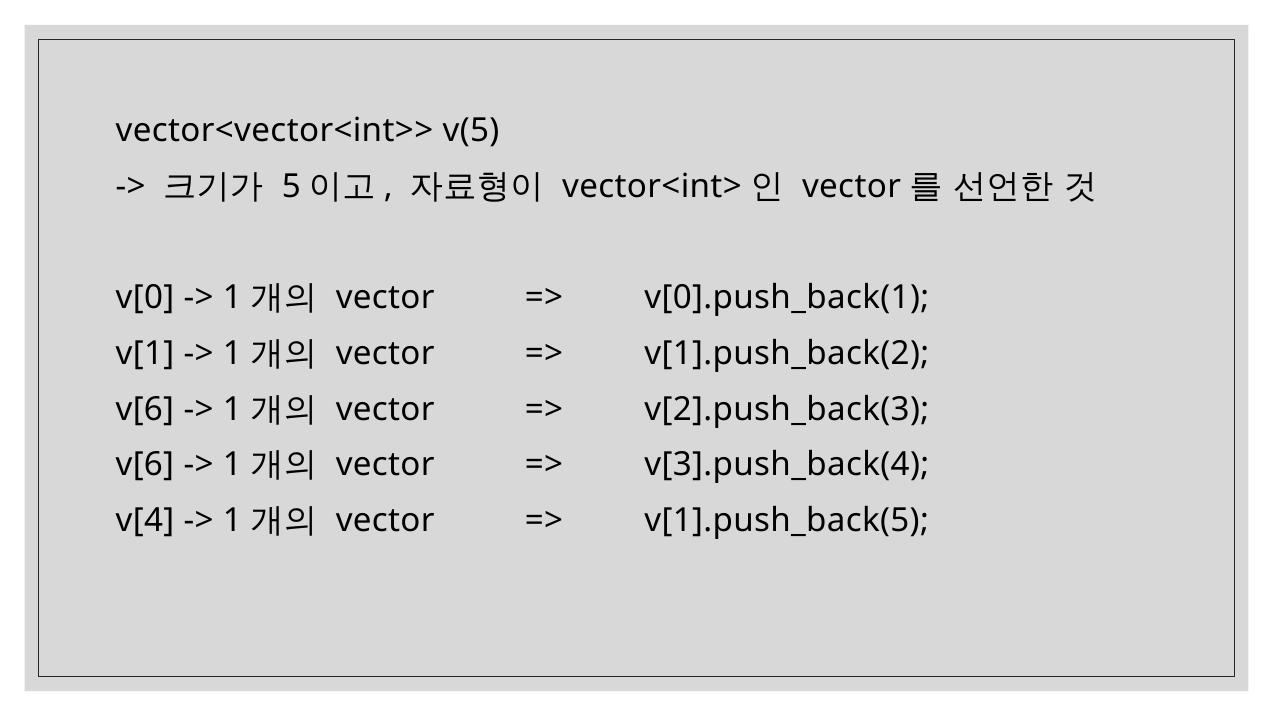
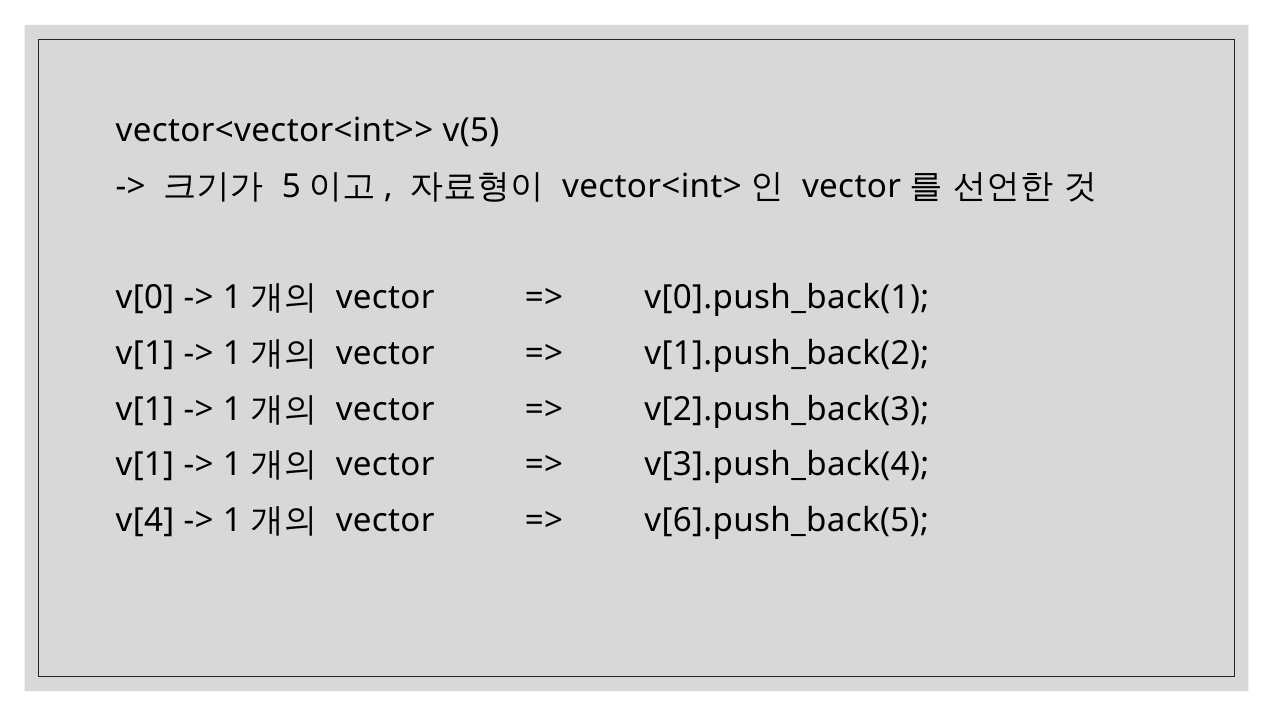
v[6 at (145, 409): v[6 -> v[1
v[6 at (145, 465): v[6 -> v[1
v[1].push_back(5: v[1].push_back(5 -> v[6].push_back(5
